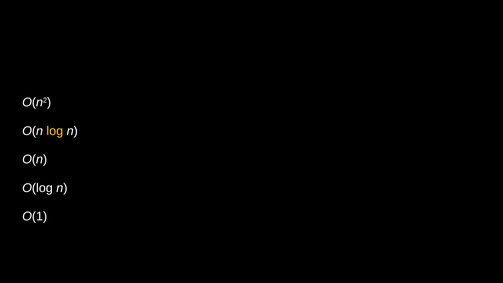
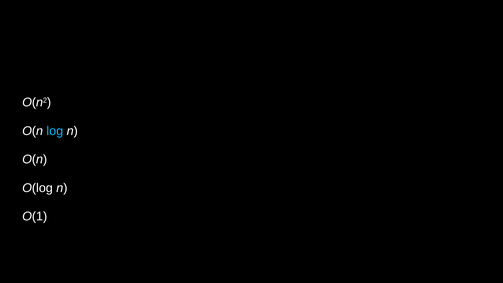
log colour: yellow -> light blue
